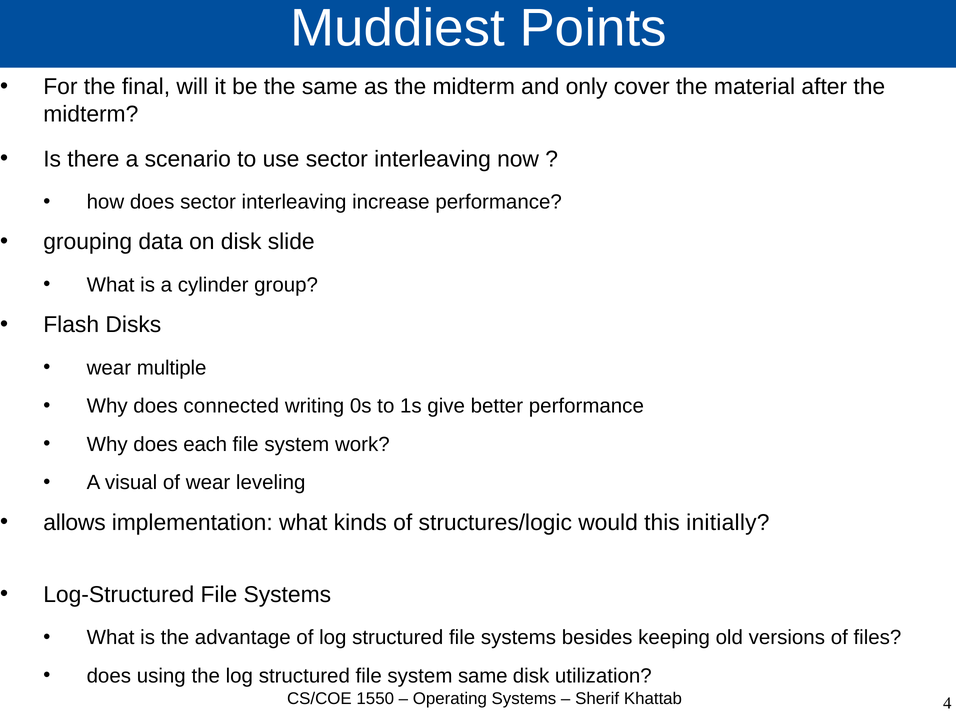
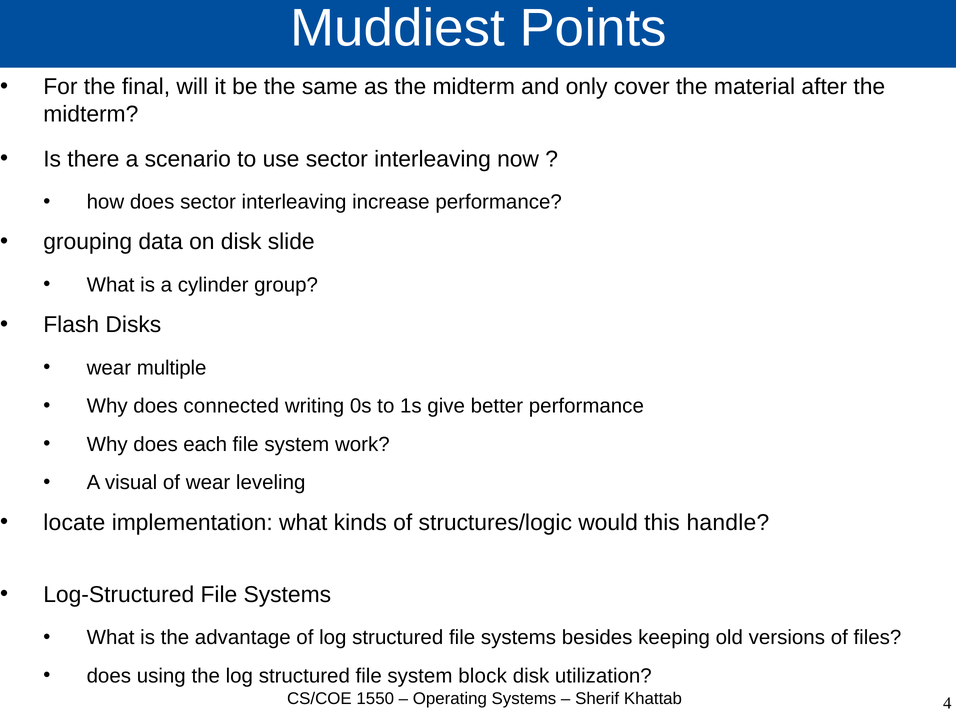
allows: allows -> locate
initially: initially -> handle
system same: same -> block
